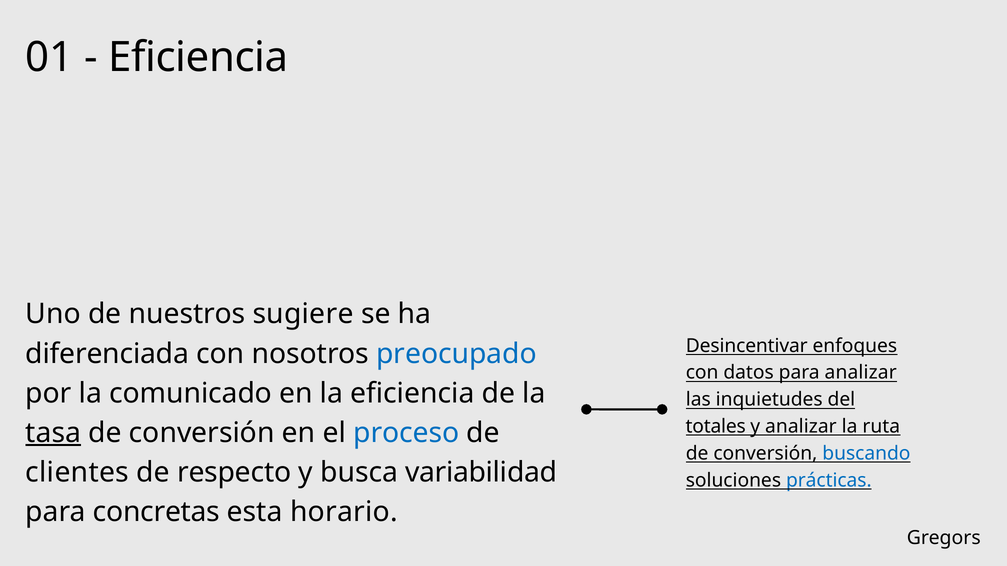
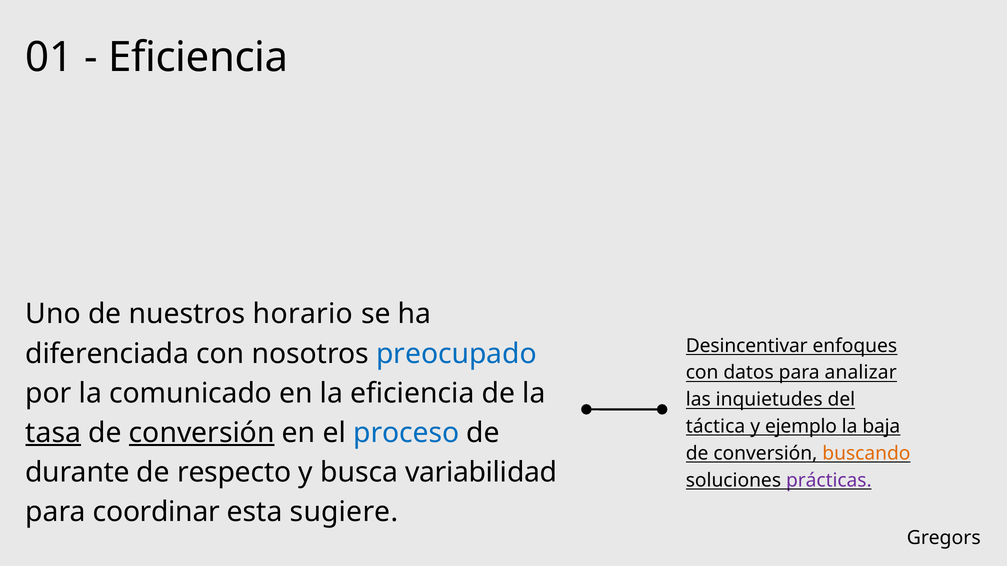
sugiere: sugiere -> horario
totales: totales -> táctica
y analizar: analizar -> ejemplo
ruta: ruta -> baja
conversión at (202, 433) underline: none -> present
buscando colour: blue -> orange
clientes: clientes -> durante
prácticas colour: blue -> purple
concretas: concretas -> coordinar
horario: horario -> sugiere
